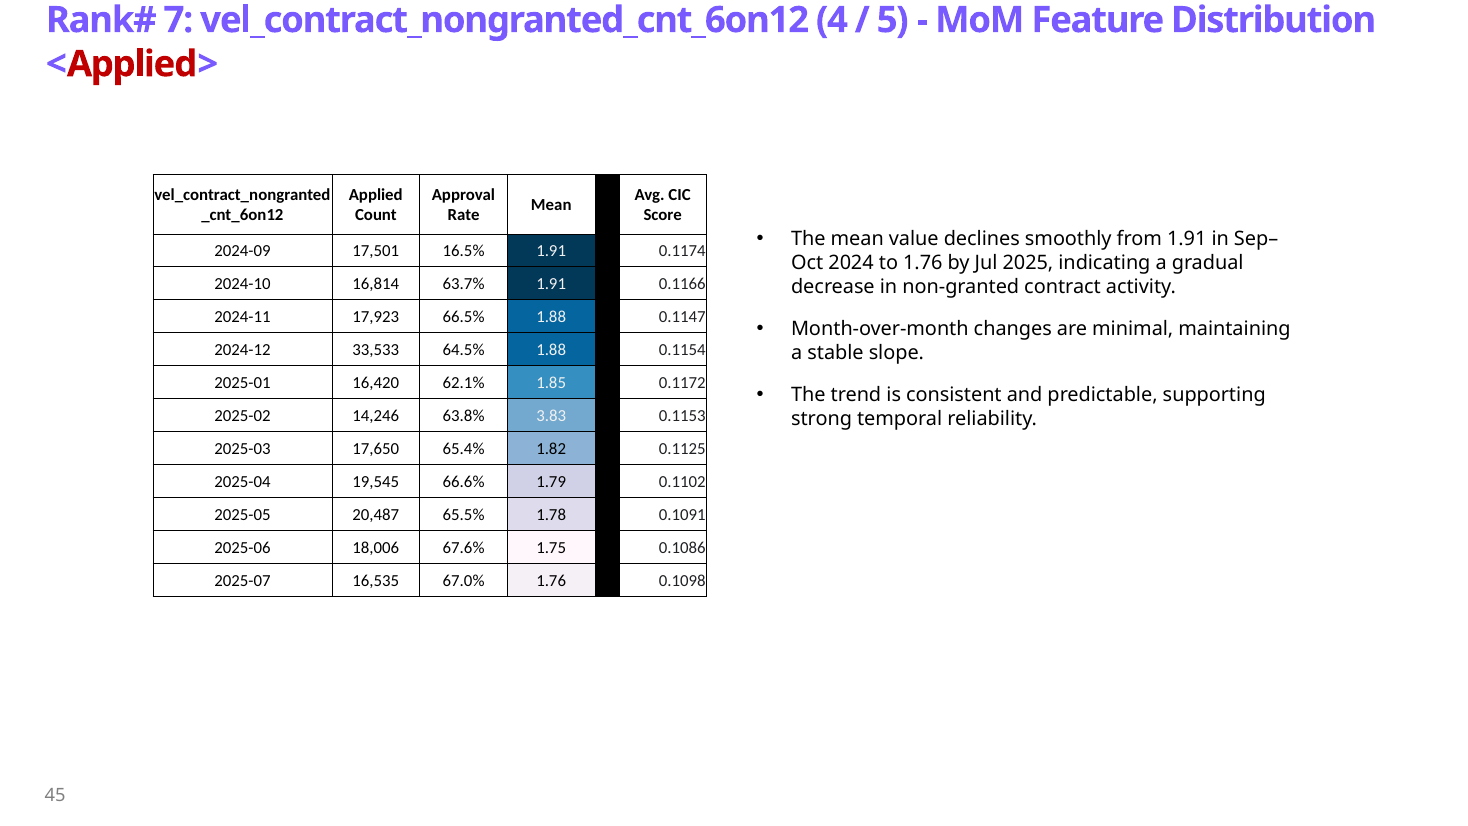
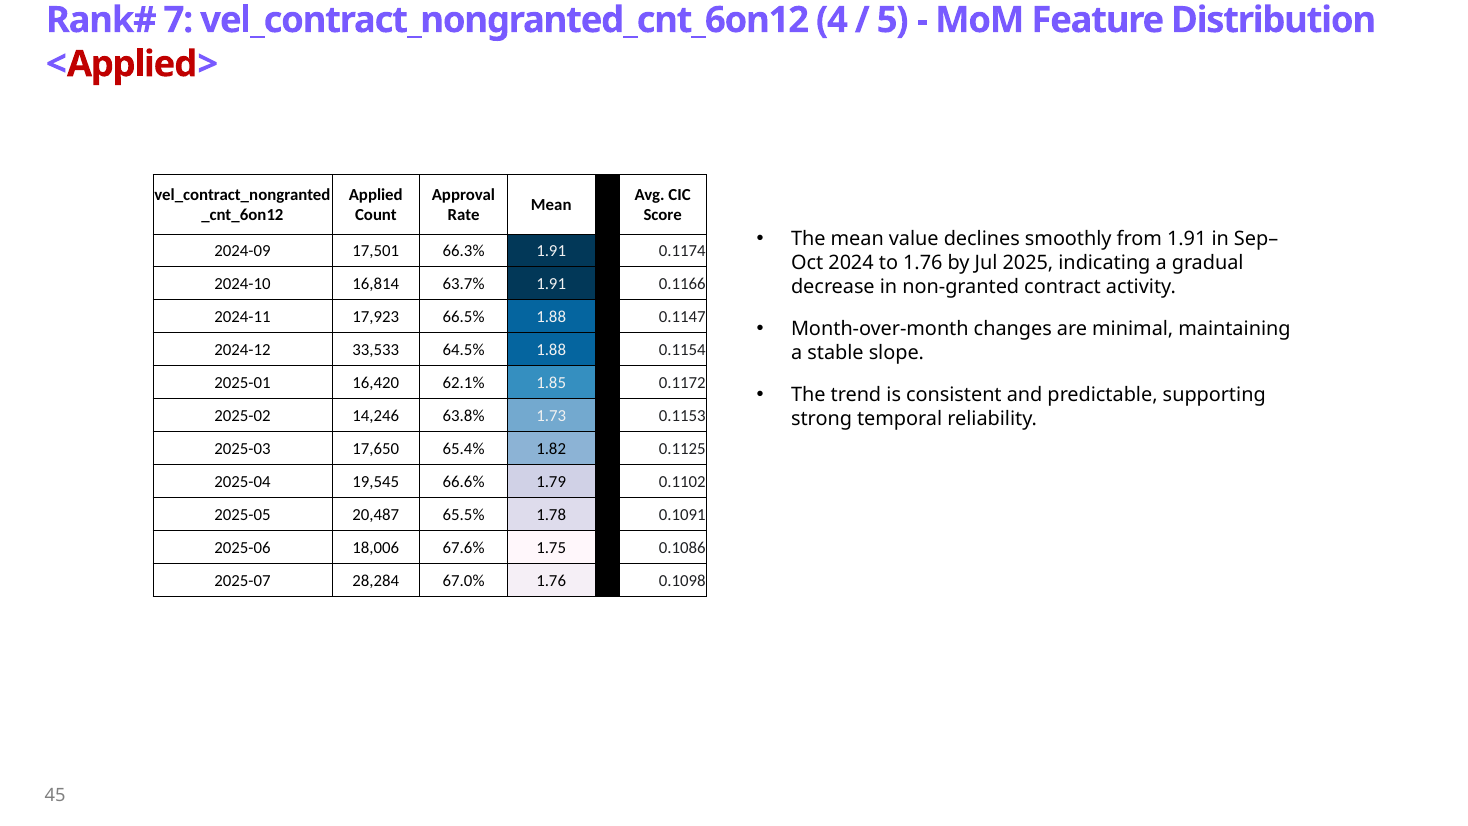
16.5%: 16.5% -> 66.3%
3.83: 3.83 -> 1.73
16,535: 16,535 -> 28,284
